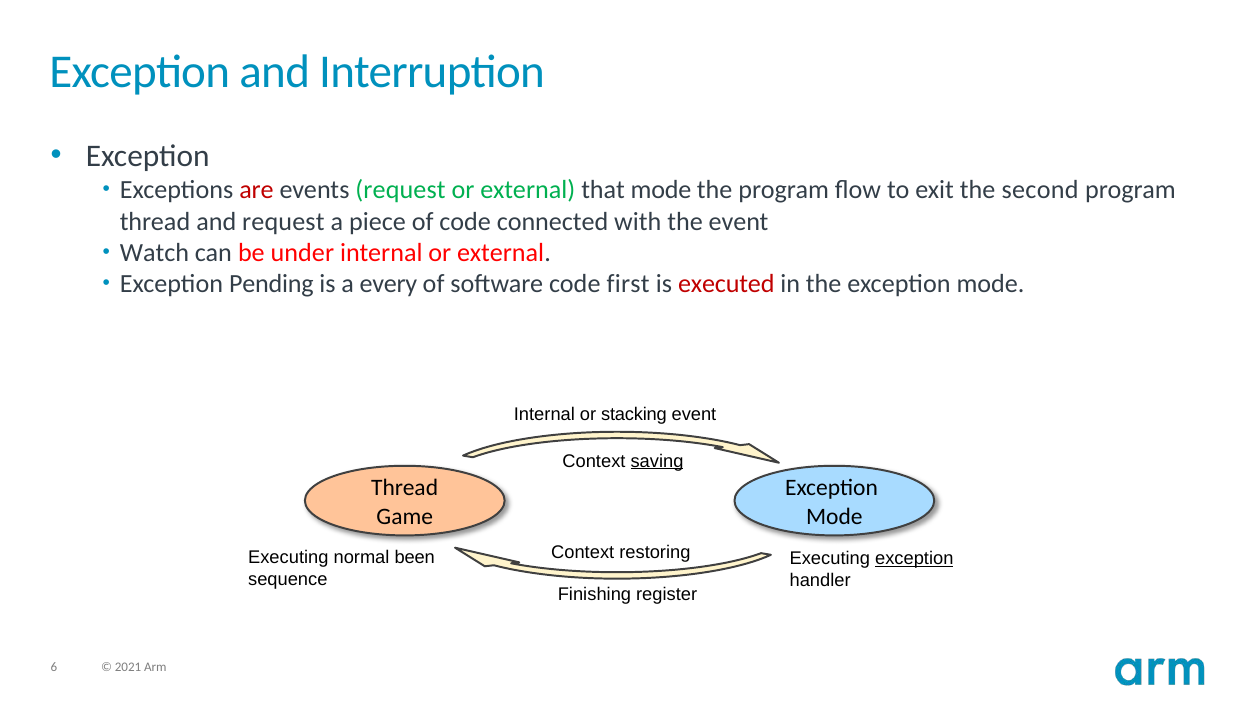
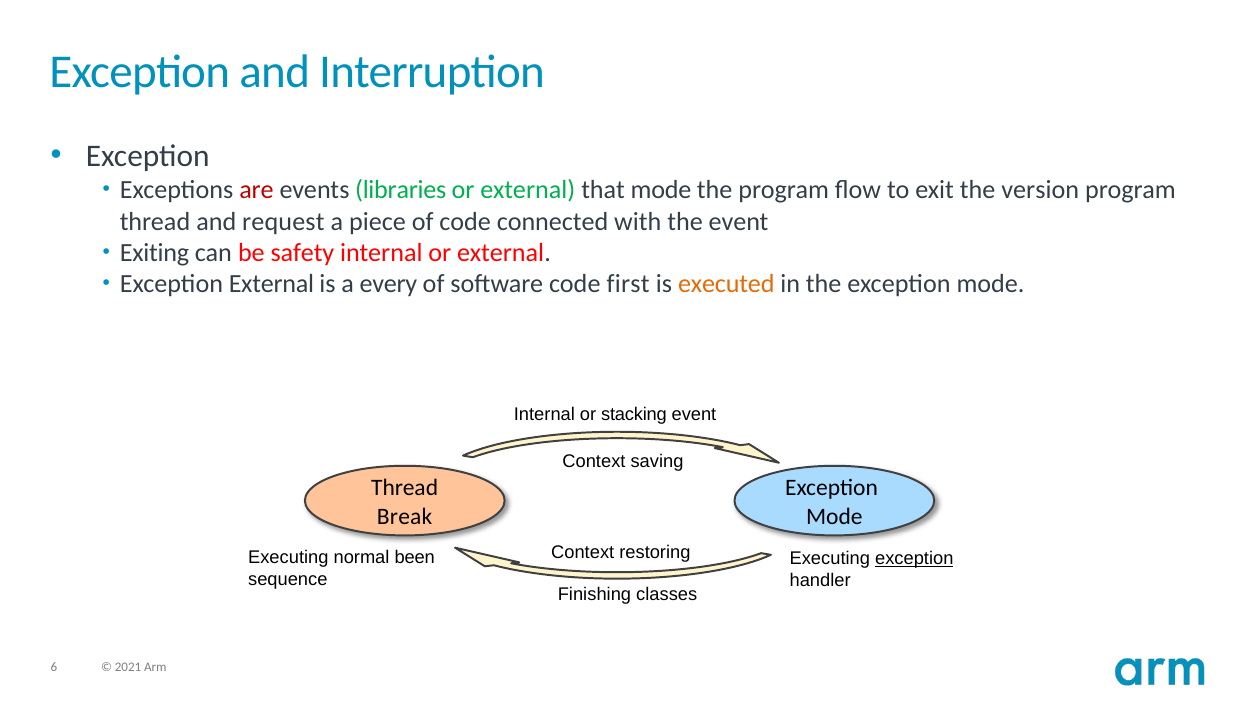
events request: request -> libraries
second: second -> version
Watch: Watch -> Exiting
under: under -> safety
Exception Pending: Pending -> External
executed colour: red -> orange
saving underline: present -> none
Game: Game -> Break
register: register -> classes
